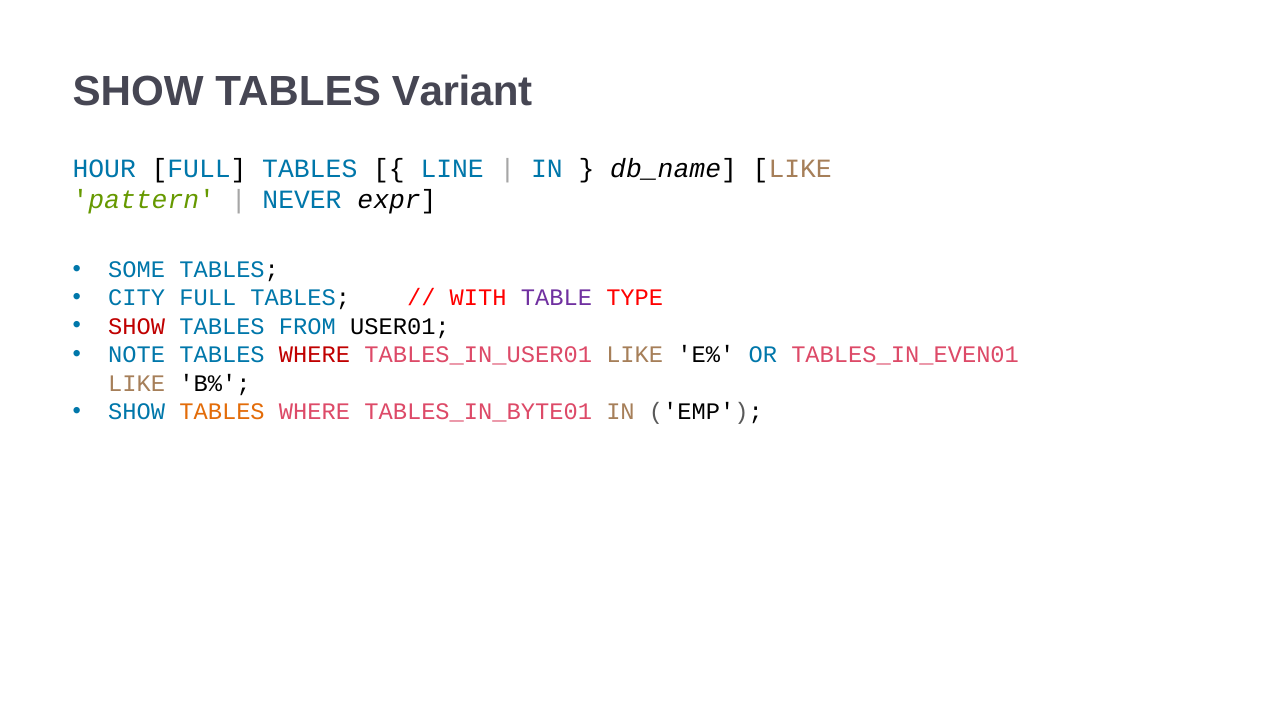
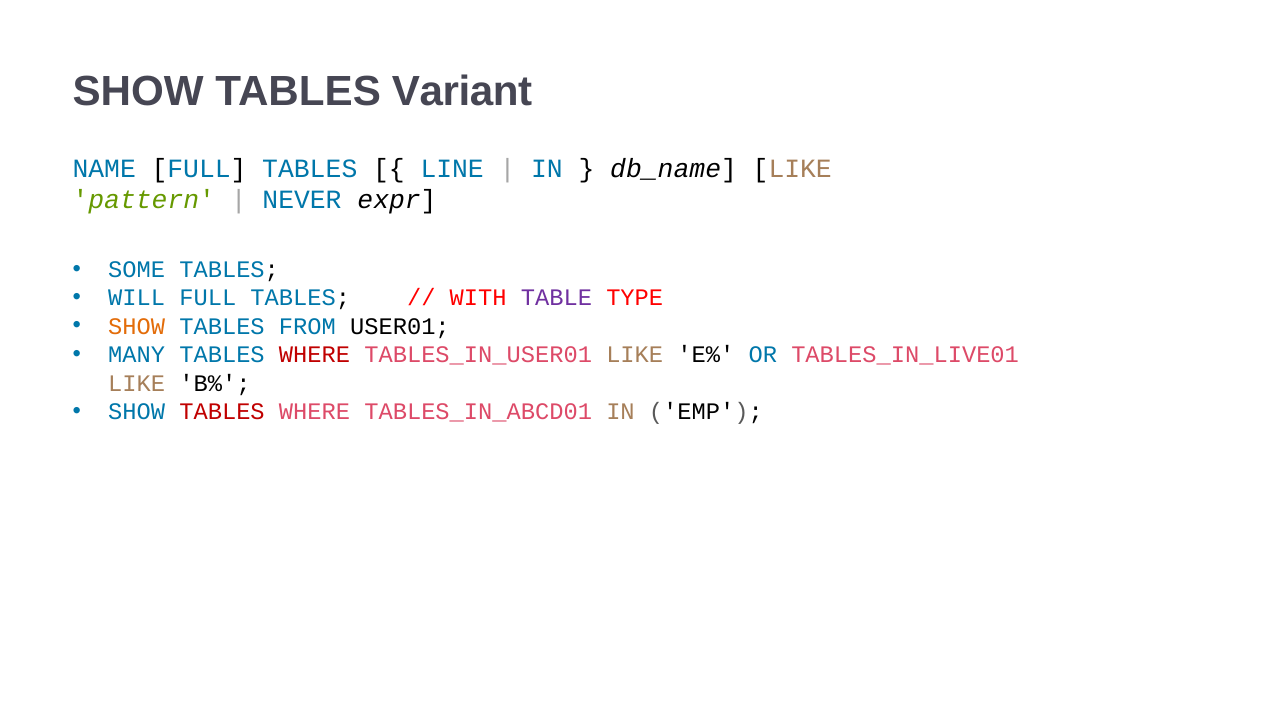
HOUR: HOUR -> NAME
CITY: CITY -> WILL
SHOW at (137, 327) colour: red -> orange
NOTE: NOTE -> MANY
TABLES_IN_EVEN01: TABLES_IN_EVEN01 -> TABLES_IN_LIVE01
TABLES at (222, 412) colour: orange -> red
TABLES_IN_BYTE01: TABLES_IN_BYTE01 -> TABLES_IN_ABCD01
